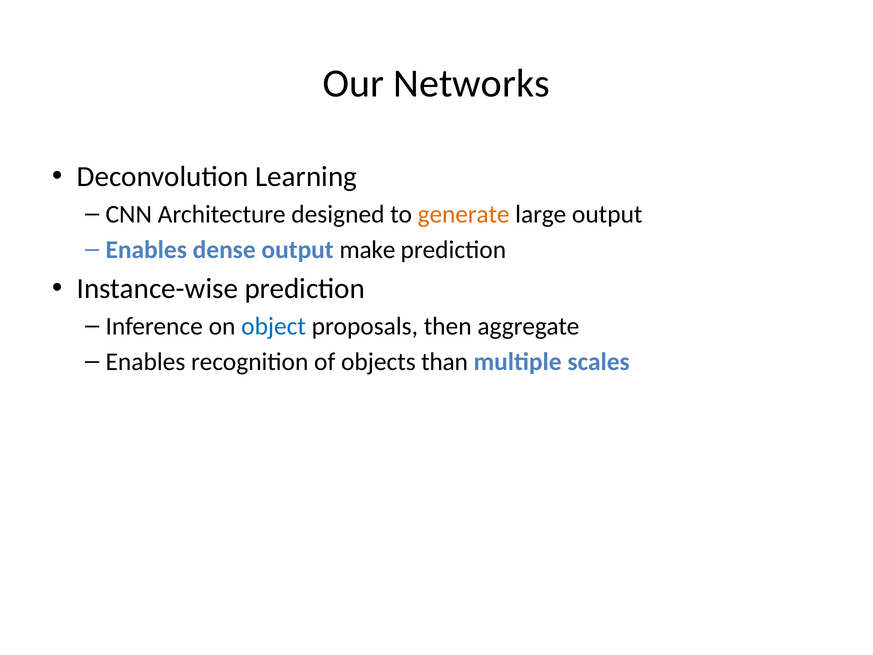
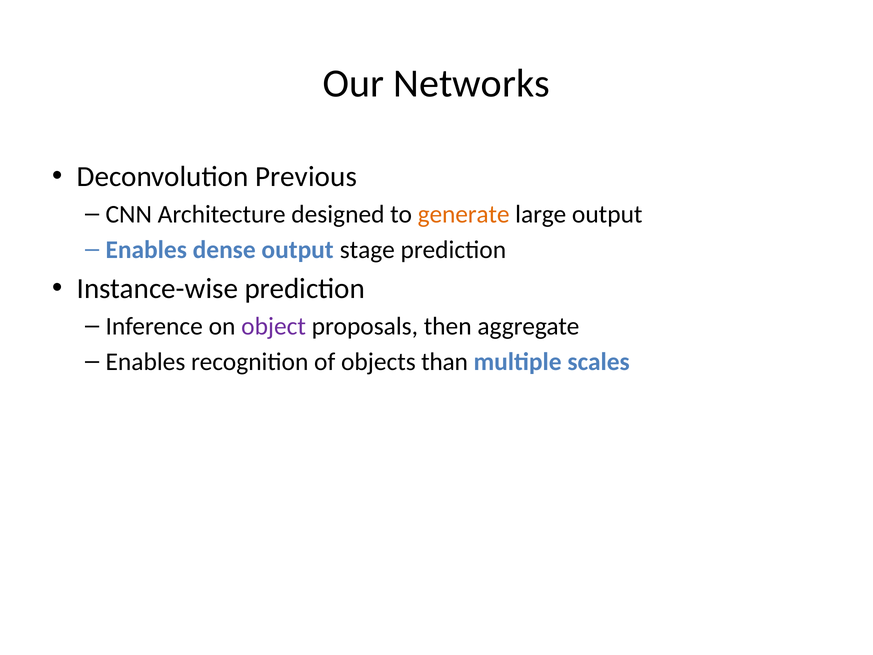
Learning: Learning -> Previous
make: make -> stage
object colour: blue -> purple
